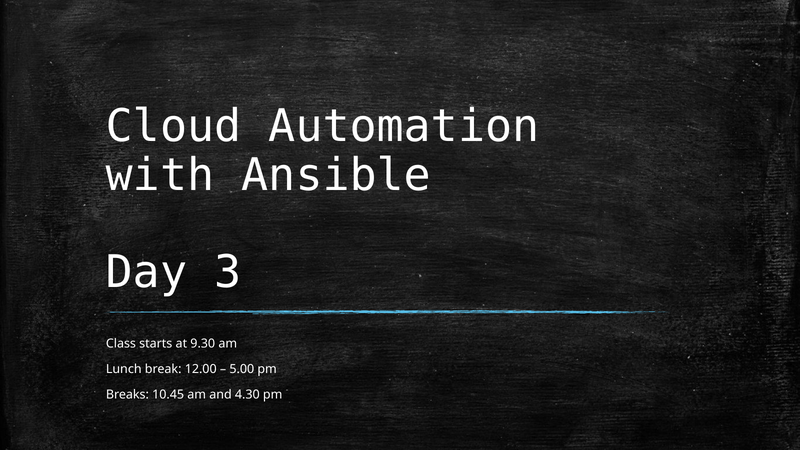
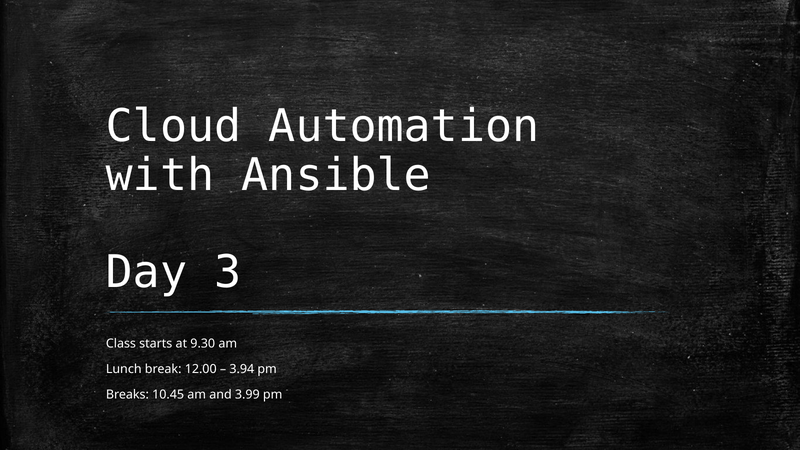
5.00: 5.00 -> 3.94
4.30: 4.30 -> 3.99
